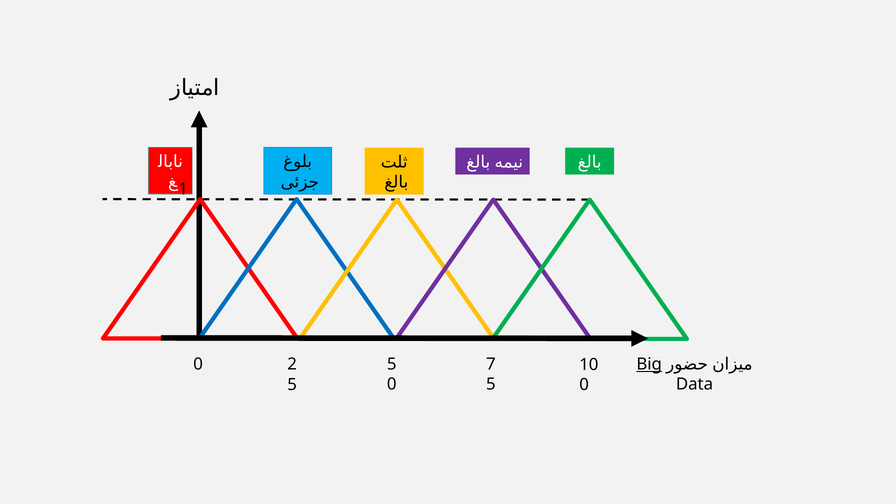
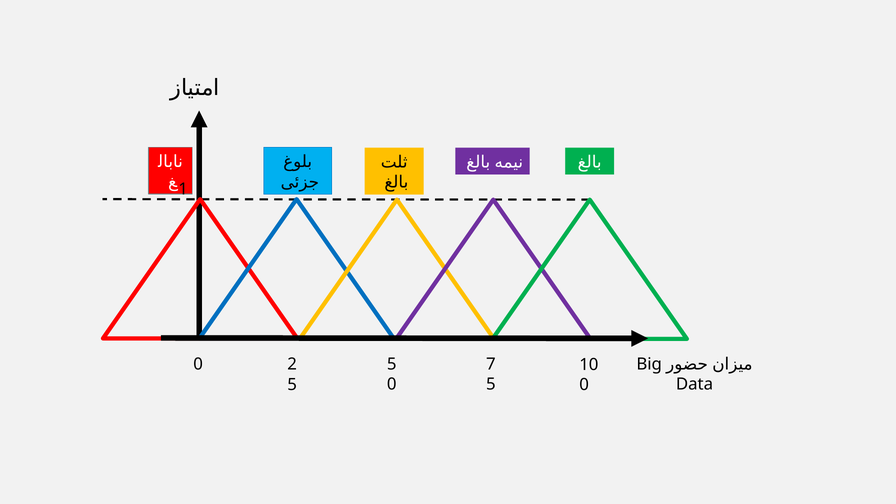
Big underline: present -> none
